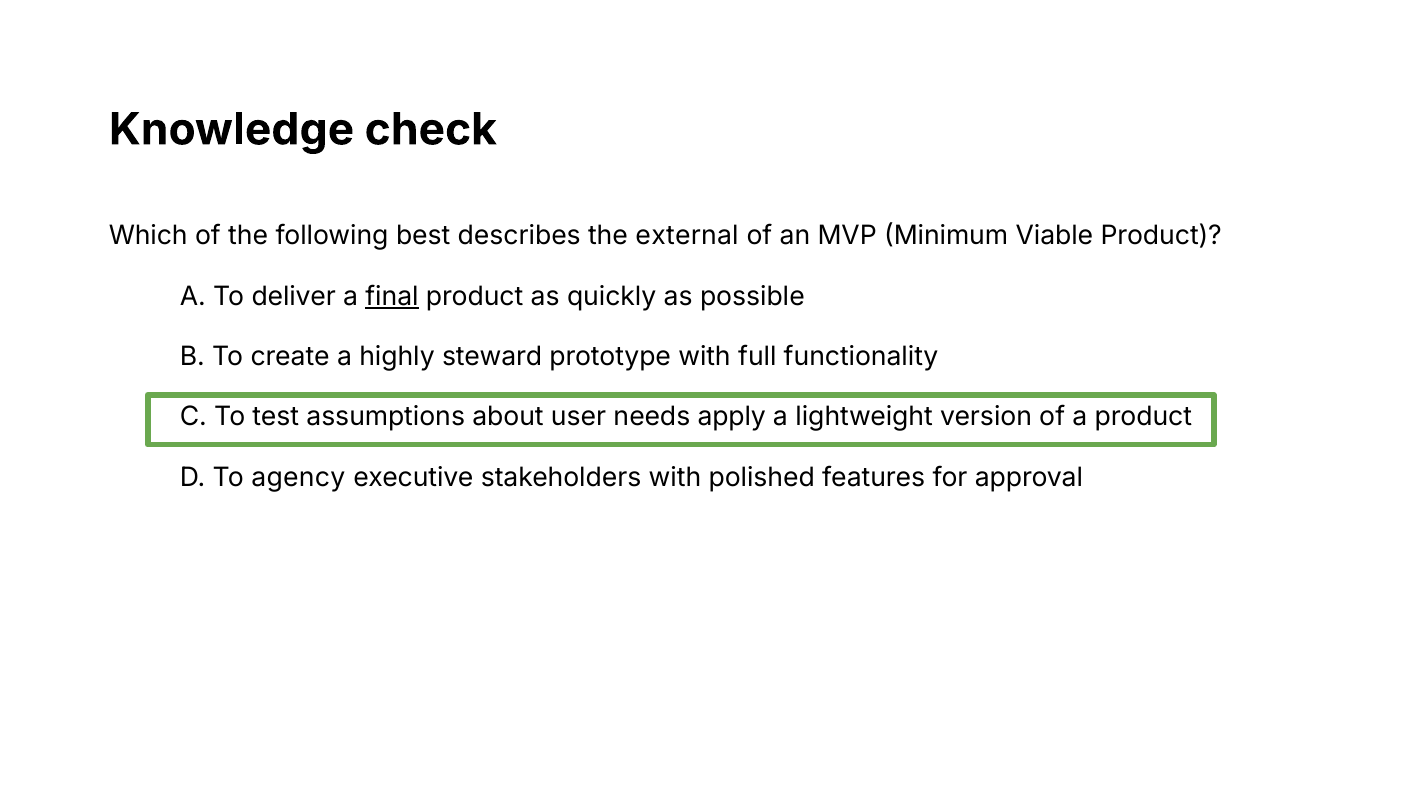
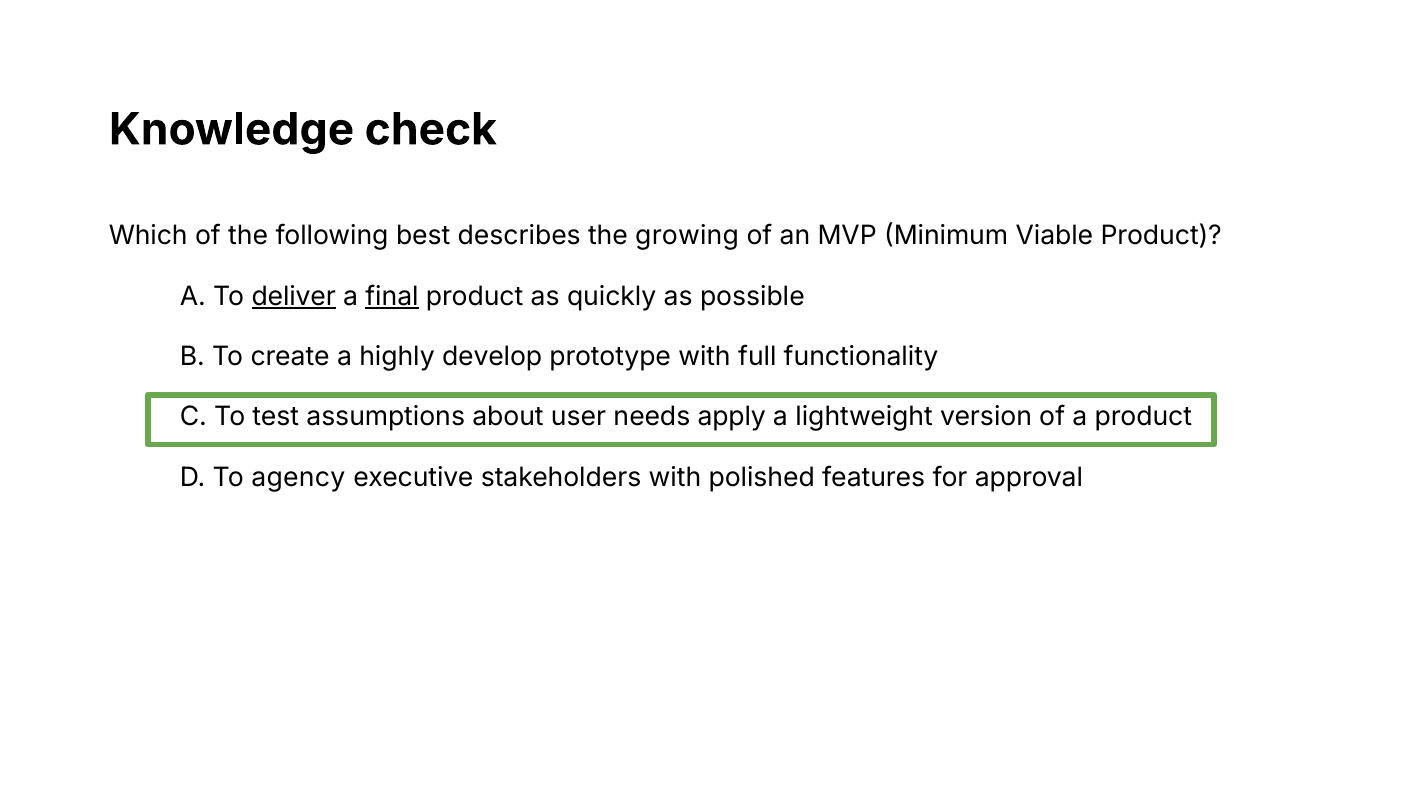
external: external -> growing
deliver underline: none -> present
steward: steward -> develop
